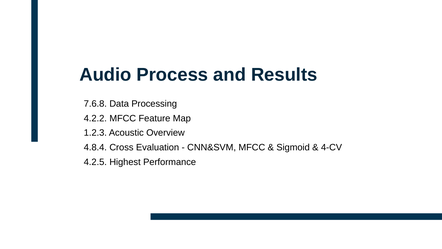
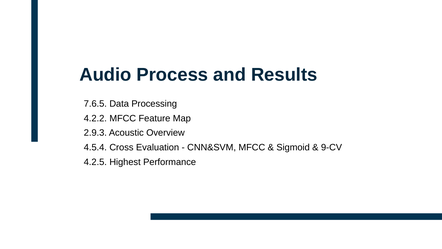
7.6.8: 7.6.8 -> 7.6.5
1.2.3: 1.2.3 -> 2.9.3
4.8.4: 4.8.4 -> 4.5.4
4-CV: 4-CV -> 9-CV
